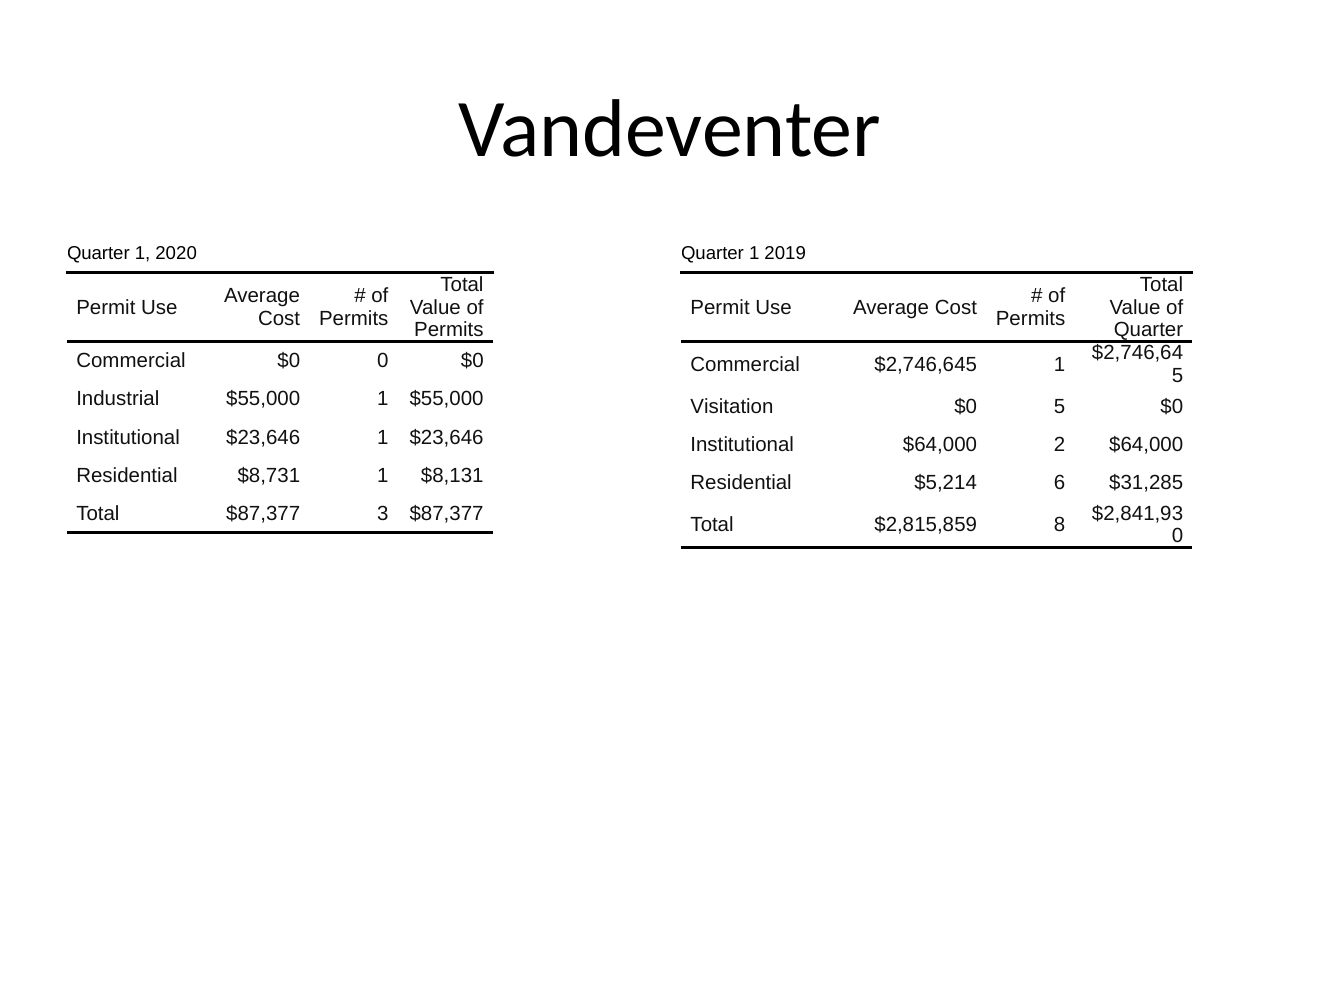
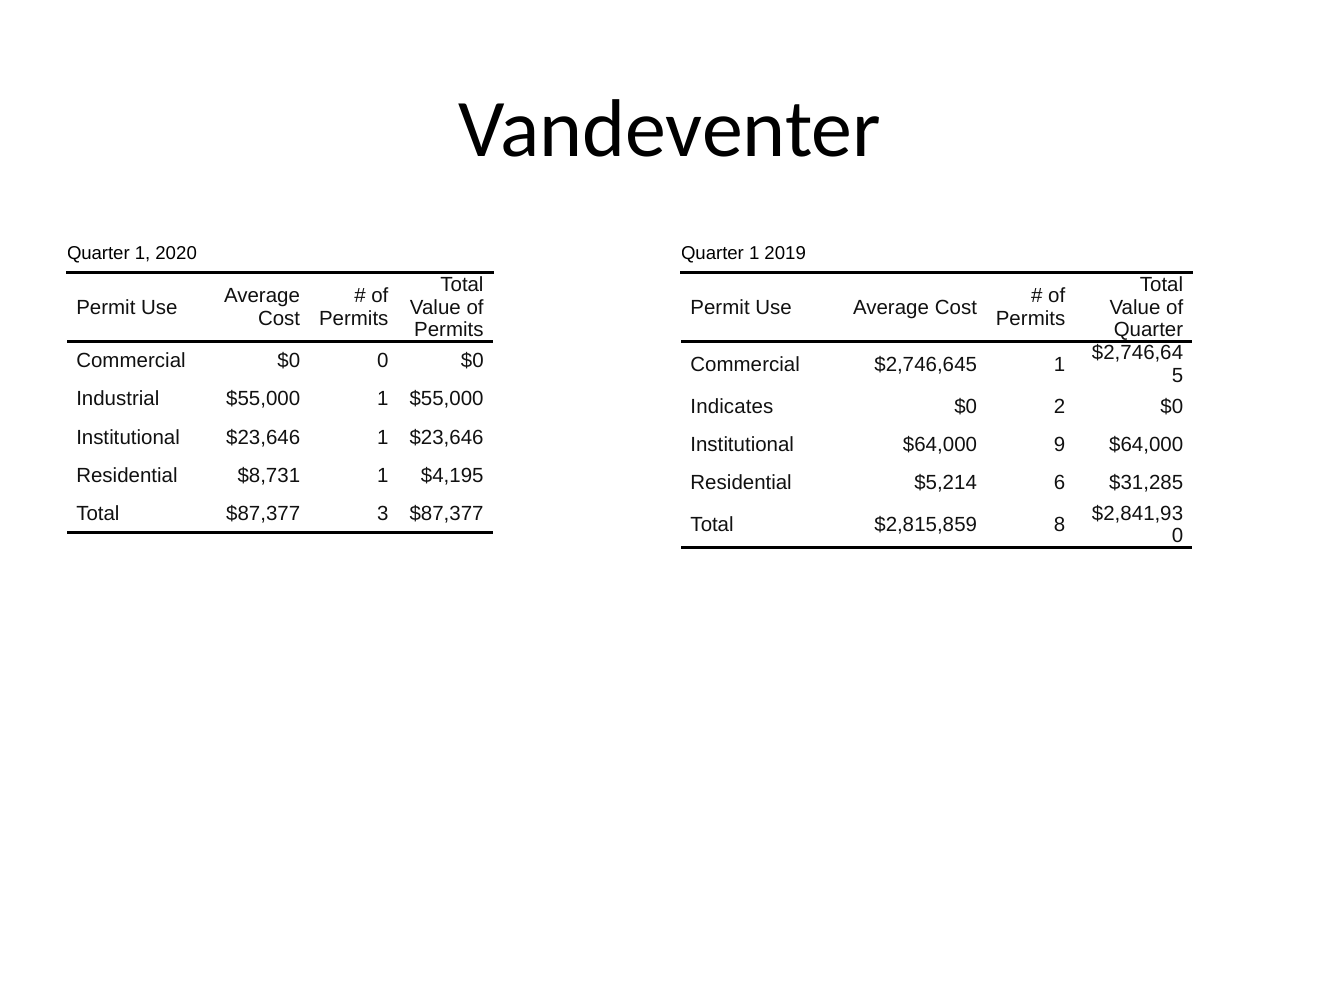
Visitation: Visitation -> Indicates
$0 5: 5 -> 2
2: 2 -> 9
$8,131: $8,131 -> $4,195
